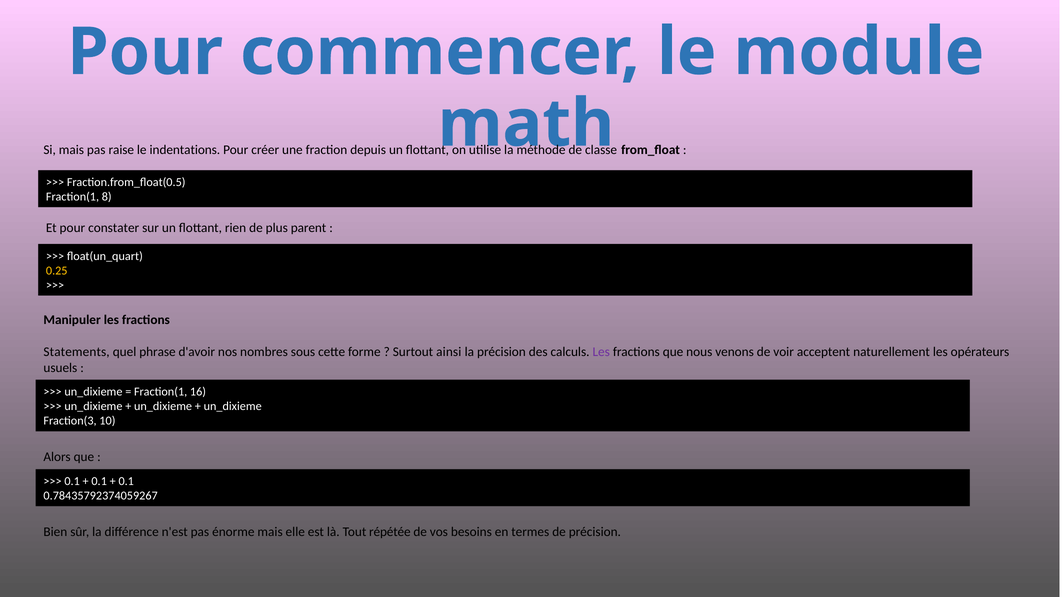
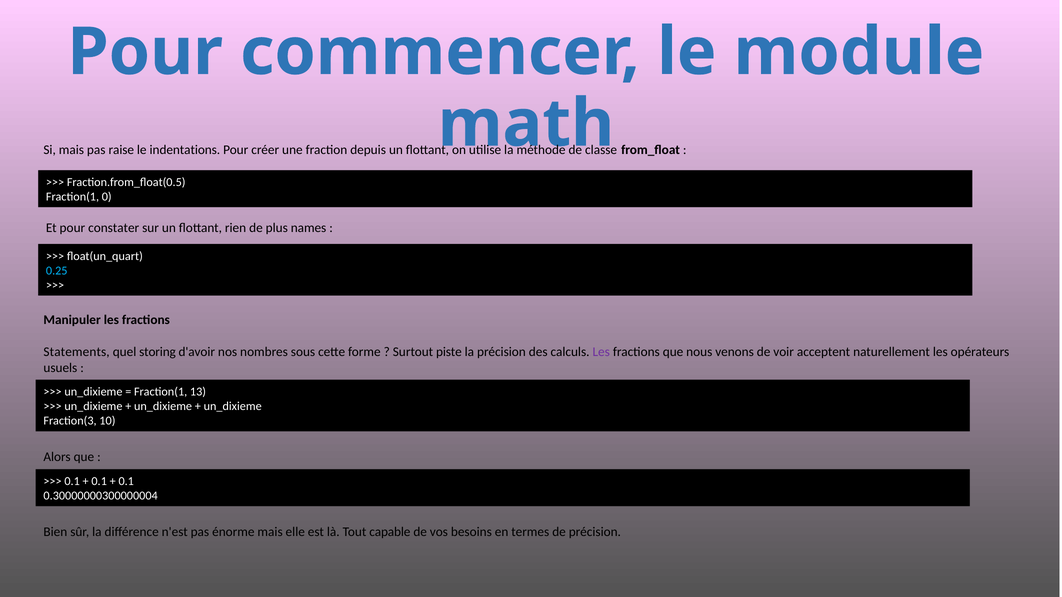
8: 8 -> 0
parent: parent -> names
0.25 colour: yellow -> light blue
phrase: phrase -> storing
ainsi: ainsi -> piste
16: 16 -> 13
0.78435792374059267: 0.78435792374059267 -> 0.30000000300000004
répétée: répétée -> capable
